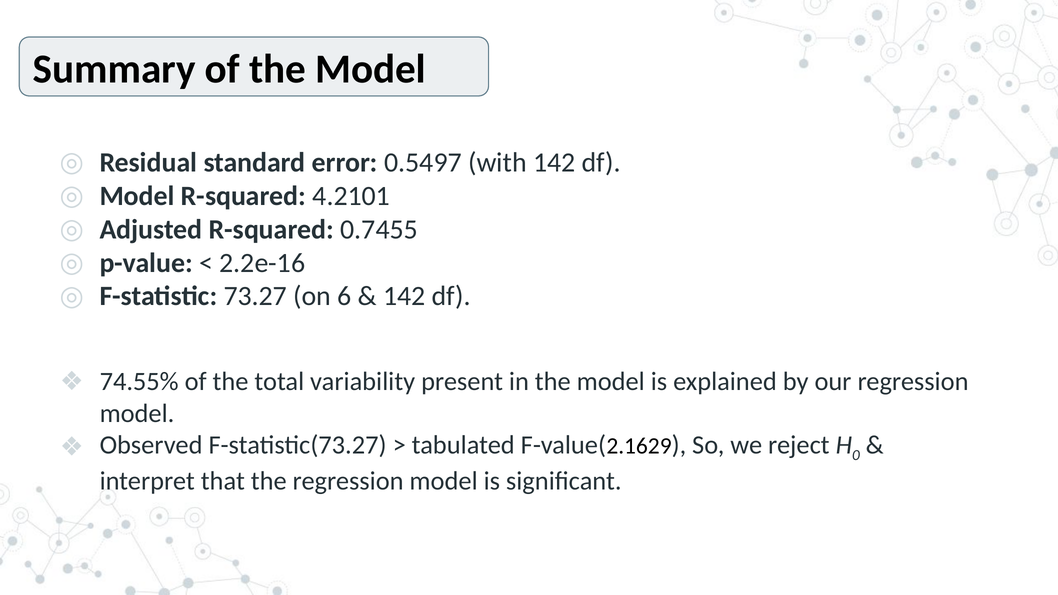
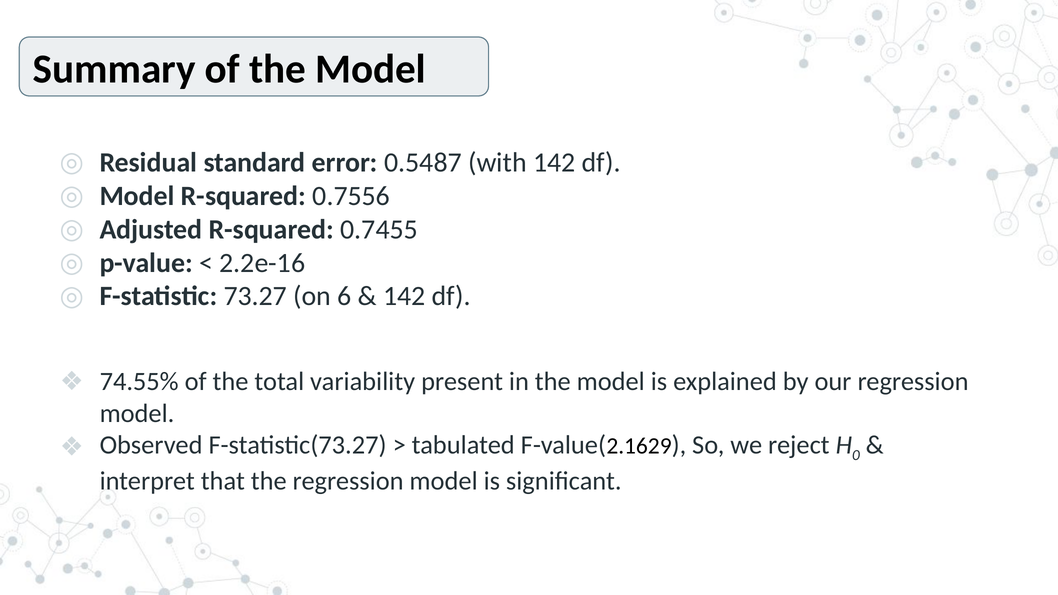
0.5497: 0.5497 -> 0.5487
4.2101: 4.2101 -> 0.7556
